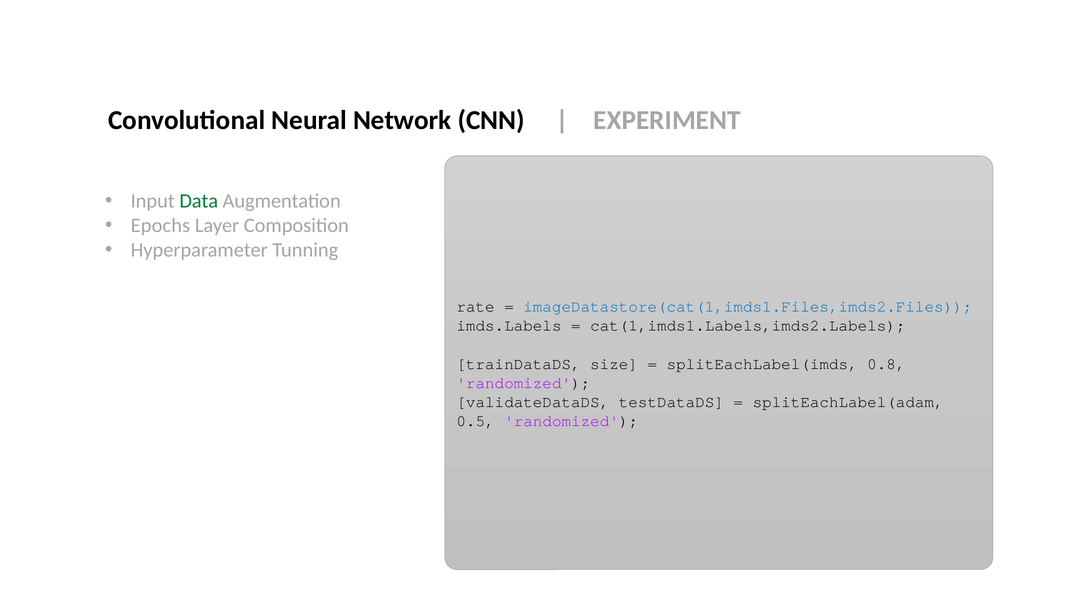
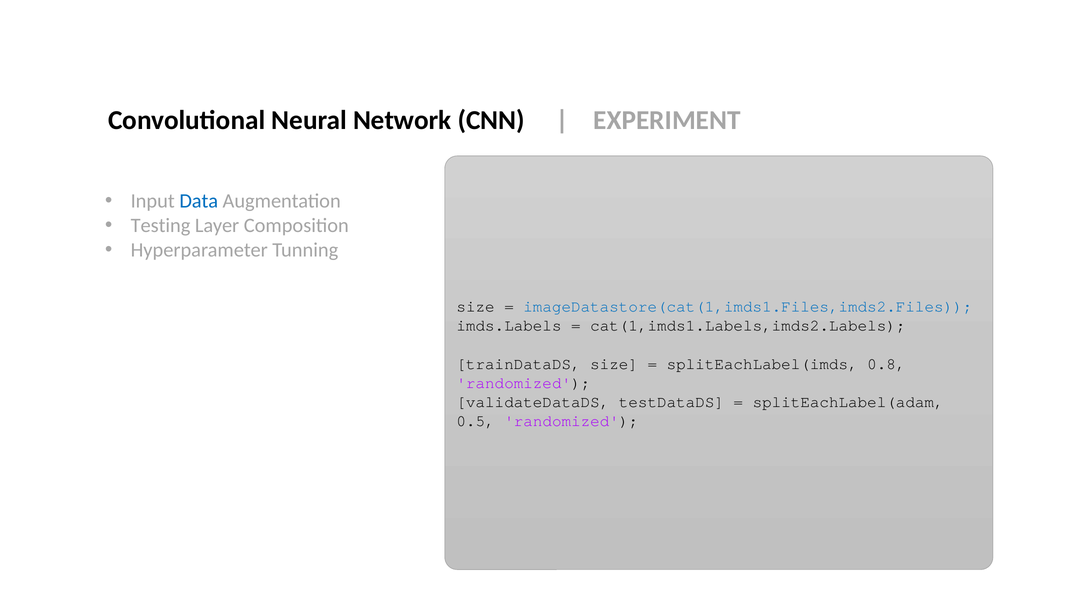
Data colour: green -> blue
Epochs: Epochs -> Testing
rate at (476, 307): rate -> size
